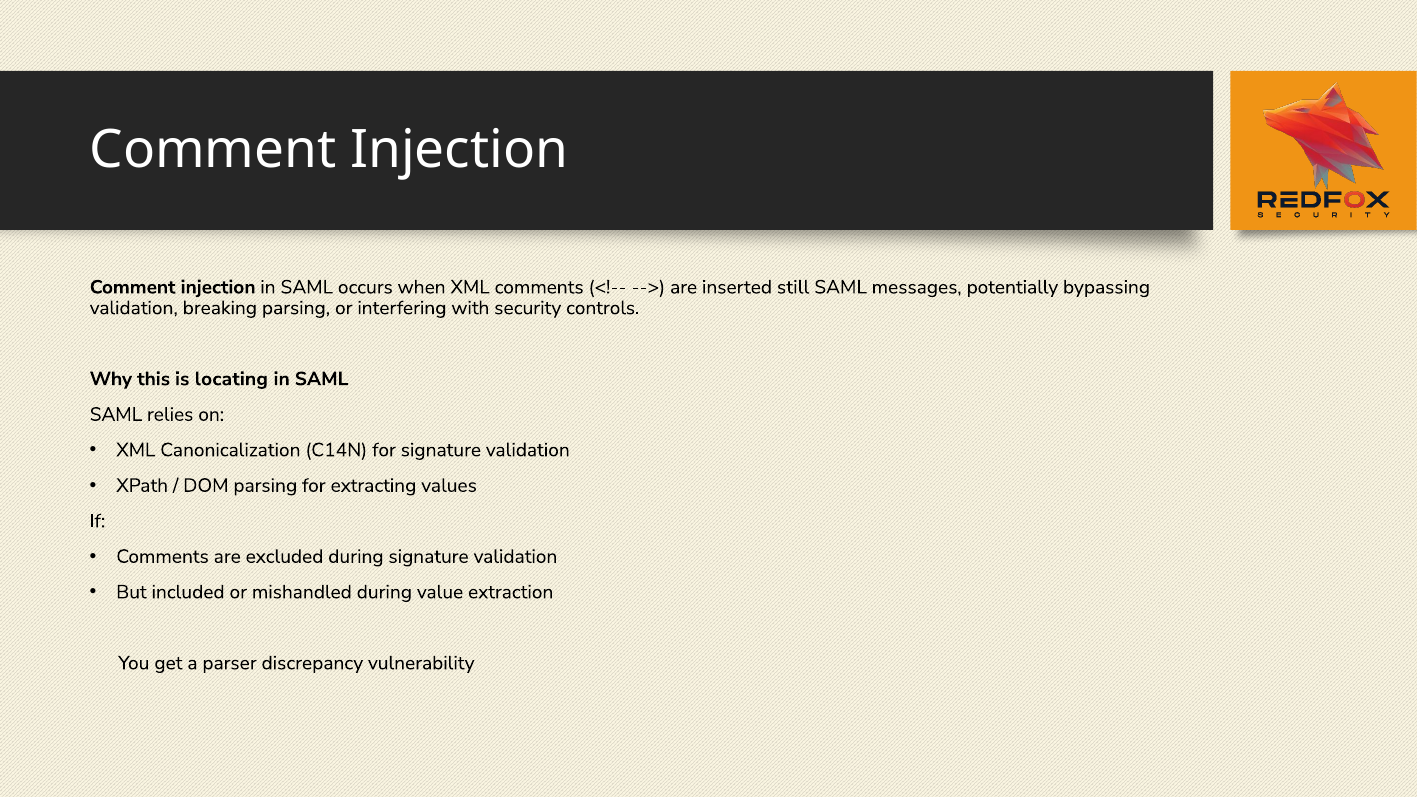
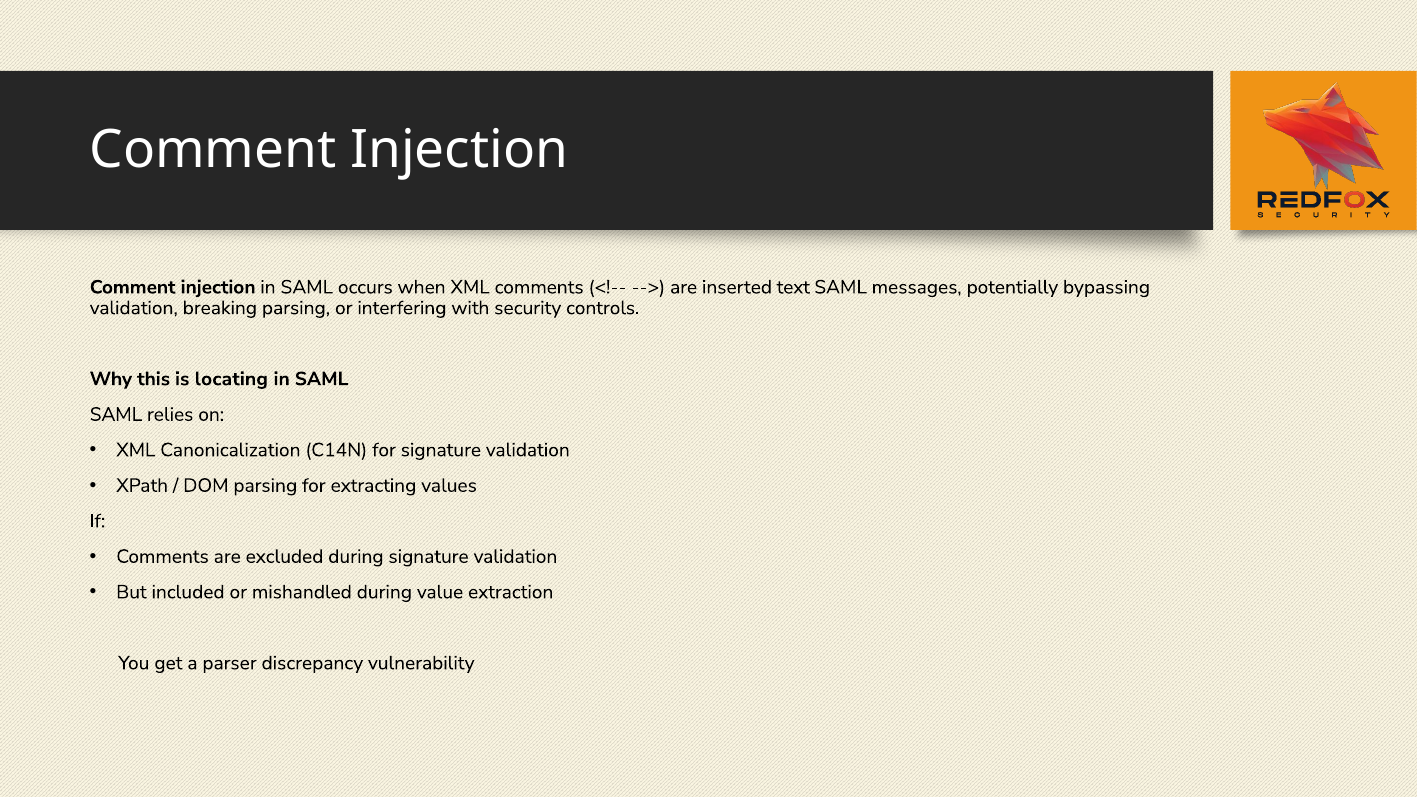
still: still -> text
